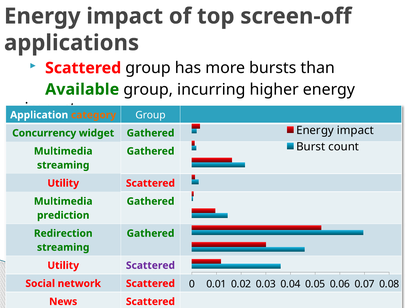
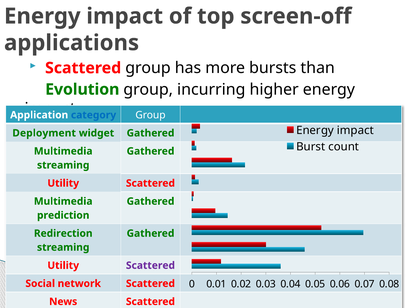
Available: Available -> Evolution
category colour: orange -> blue
Concurrency: Concurrency -> Deployment
